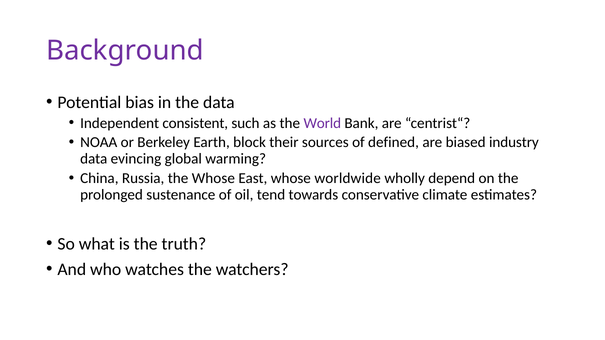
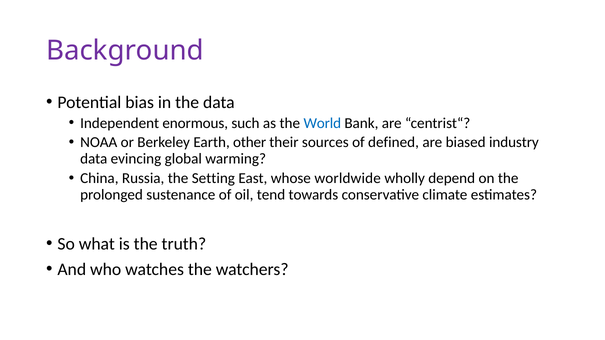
consistent: consistent -> enormous
World colour: purple -> blue
block: block -> other
the Whose: Whose -> Setting
